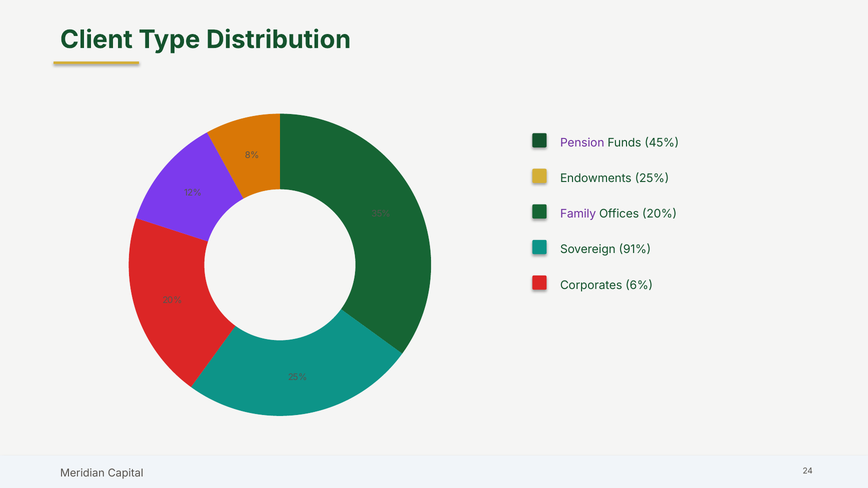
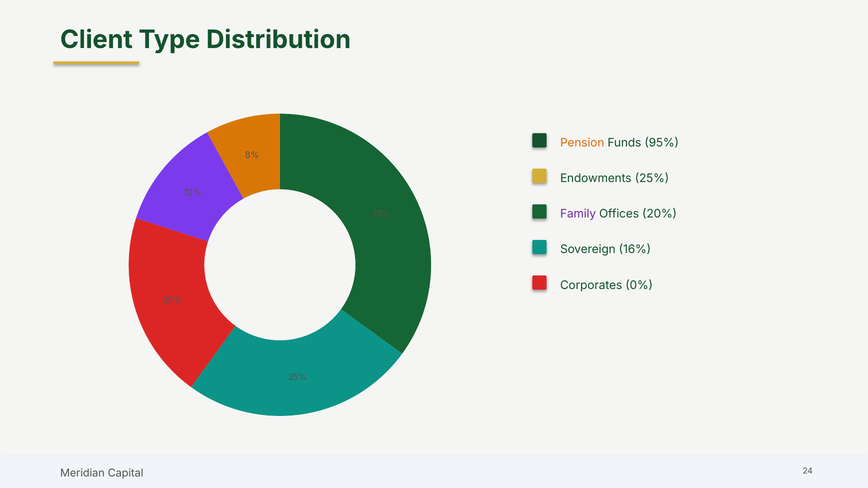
Pension colour: purple -> orange
45%: 45% -> 95%
91%: 91% -> 16%
6%: 6% -> 0%
